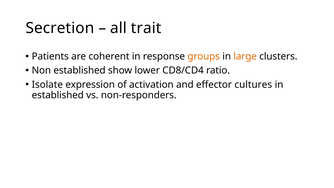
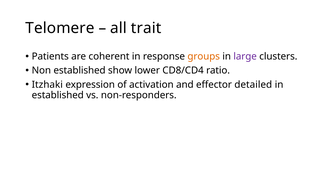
Secretion: Secretion -> Telomere
large colour: orange -> purple
Isolate: Isolate -> Itzhaki
cultures: cultures -> detailed
